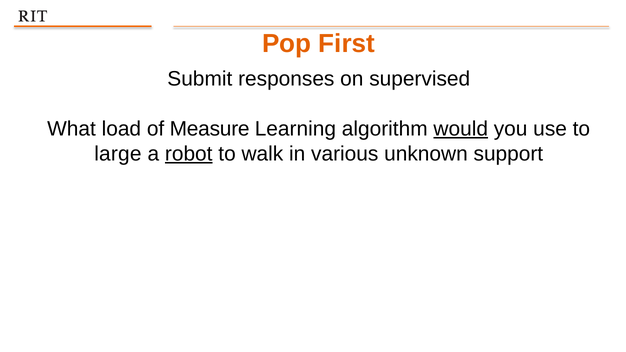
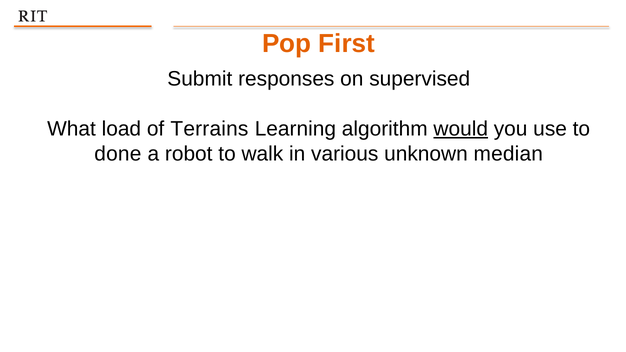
Measure: Measure -> Terrains
large: large -> done
robot underline: present -> none
support: support -> median
